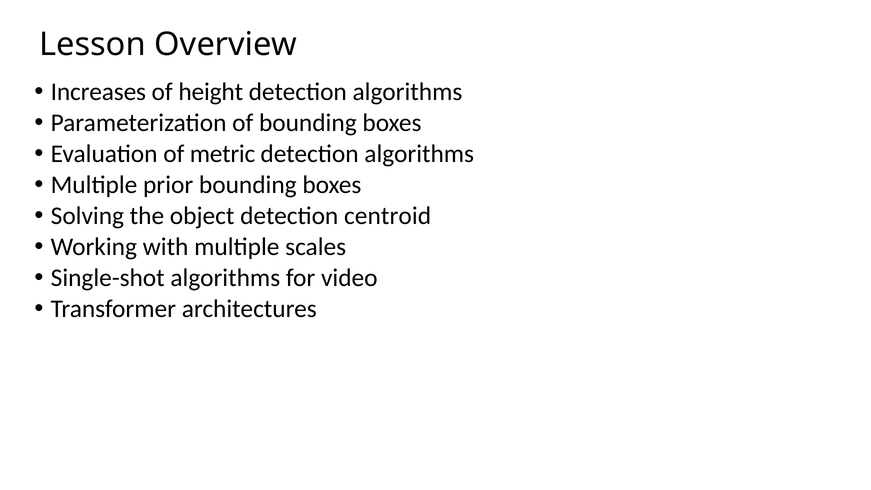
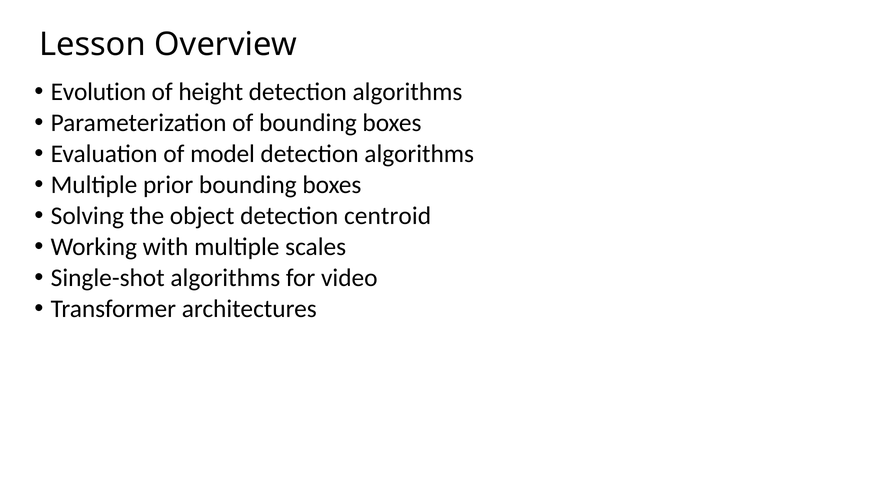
Increases: Increases -> Evolution
metric: metric -> model
